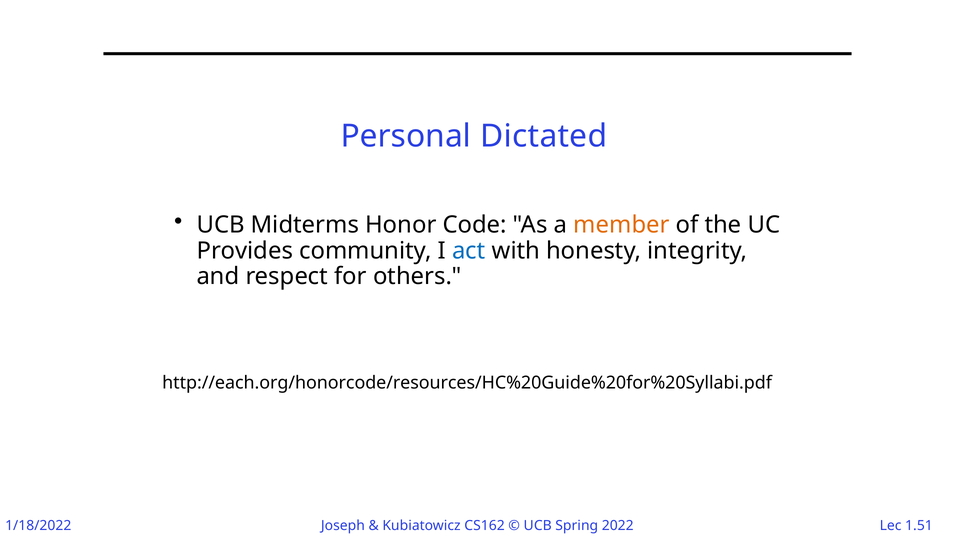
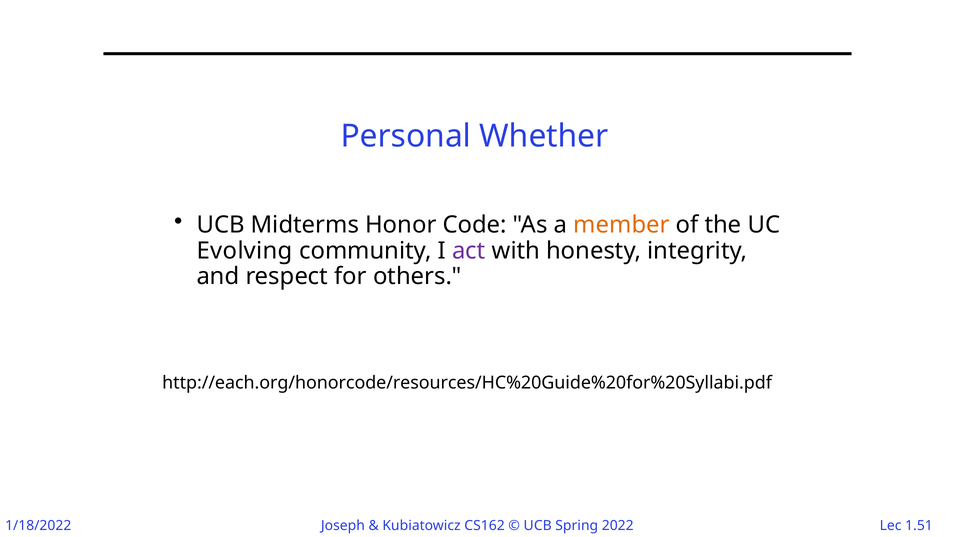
Dictated: Dictated -> Whether
Provides: Provides -> Evolving
act colour: blue -> purple
